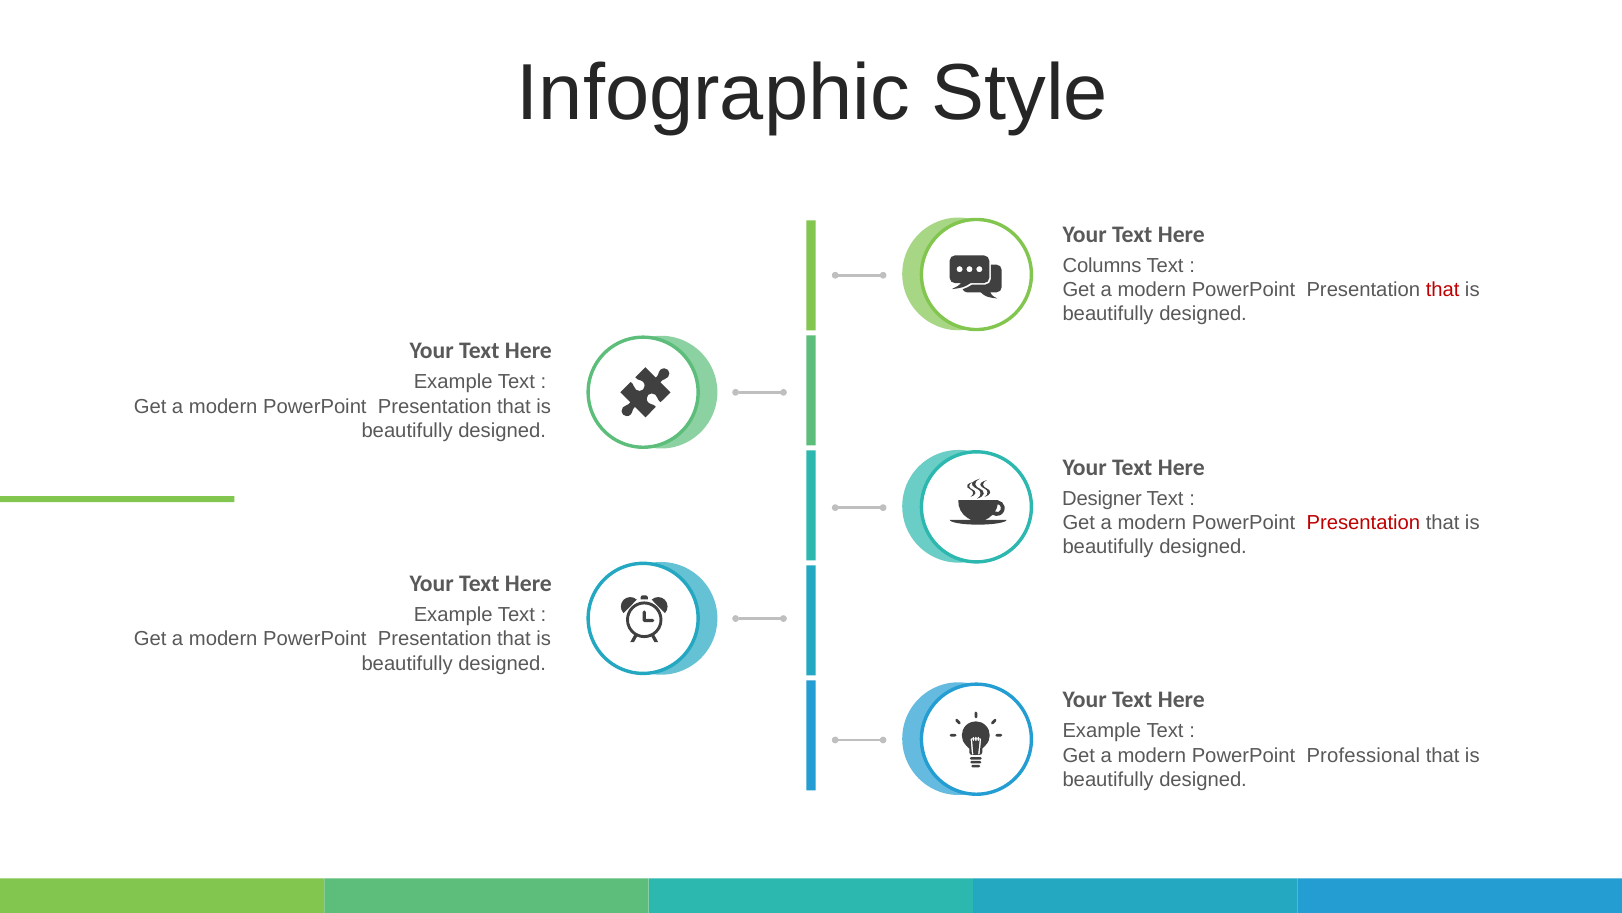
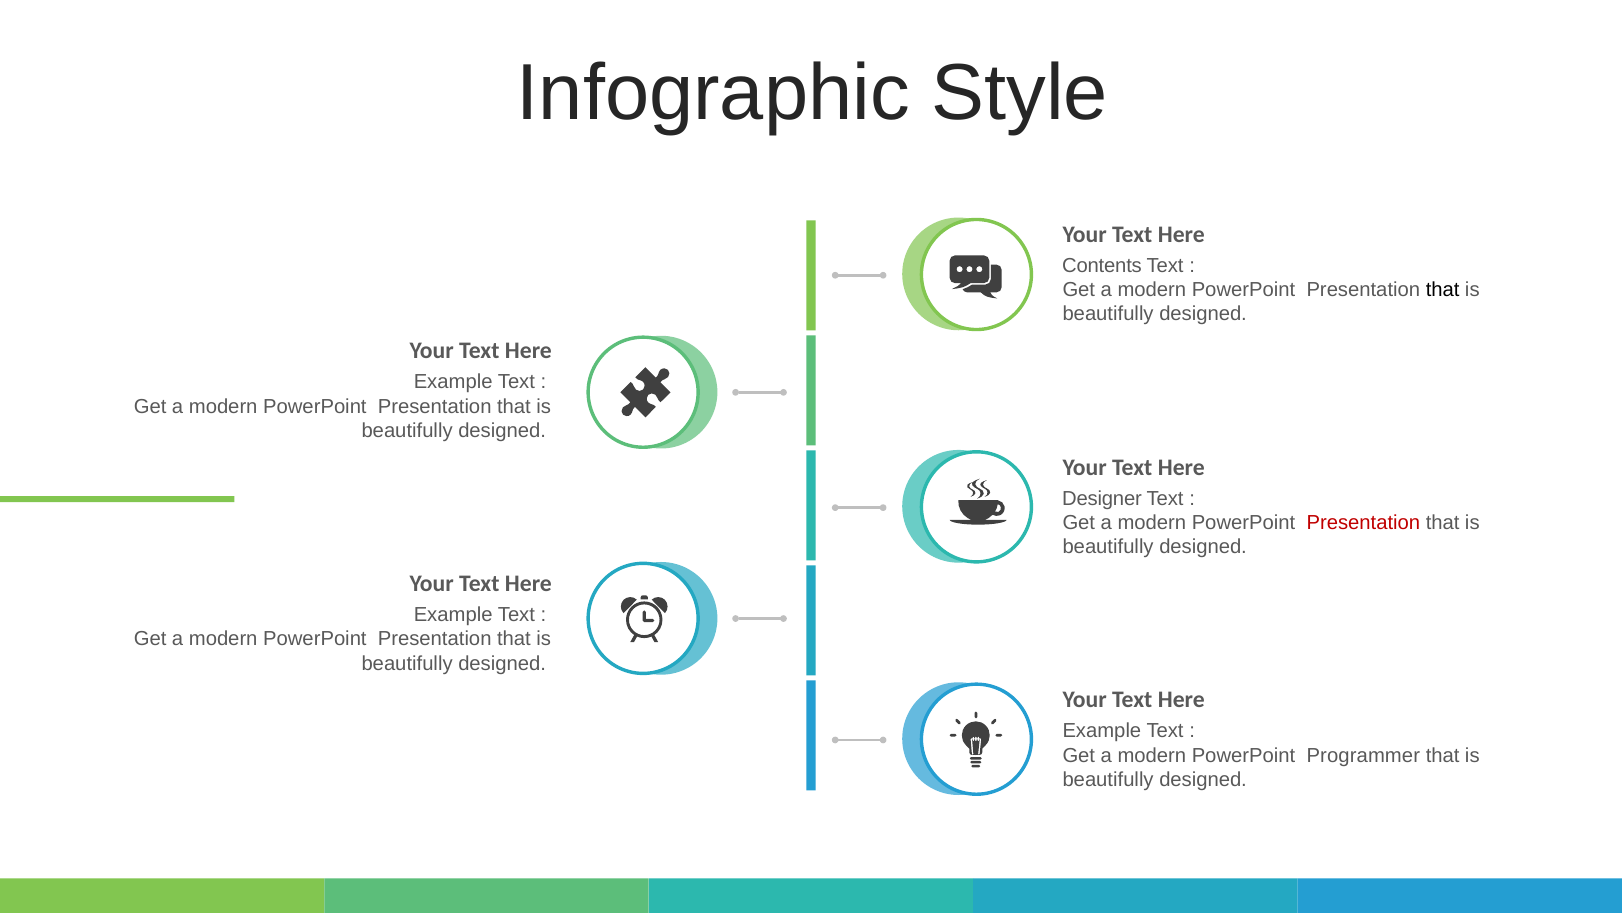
Columns: Columns -> Contents
that at (1443, 290) colour: red -> black
Professional: Professional -> Programmer
